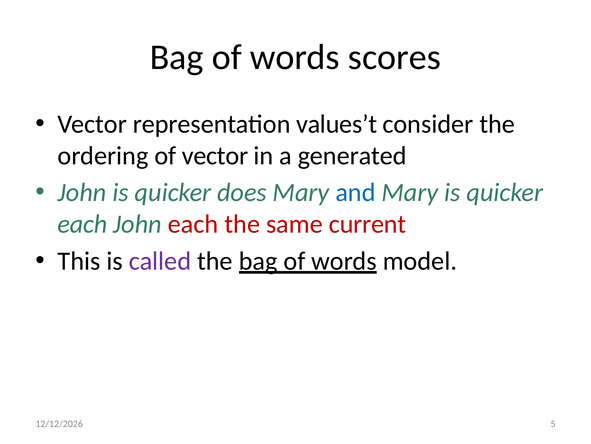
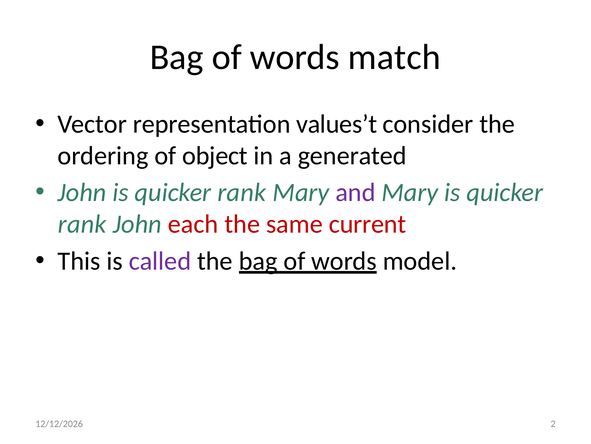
scores: scores -> match
of vector: vector -> object
John is quicker does: does -> rank
and colour: blue -> purple
each at (82, 224): each -> rank
5: 5 -> 2
